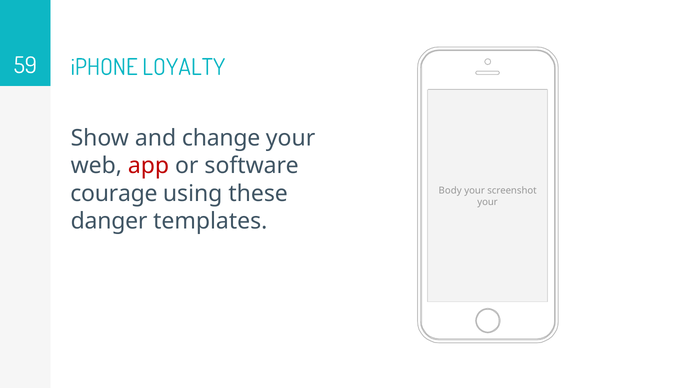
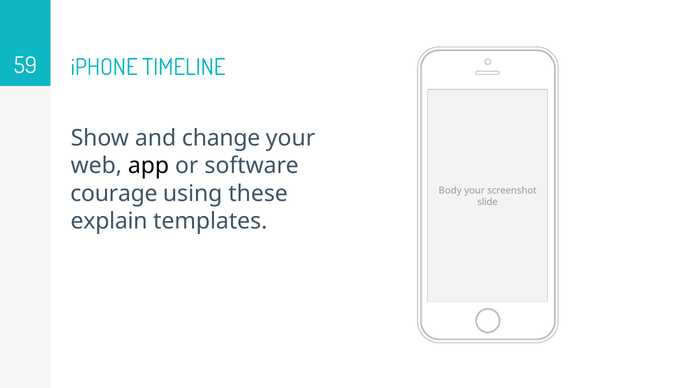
LOYALTY: LOYALTY -> TIMELINE
app colour: red -> black
your at (488, 202): your -> slide
danger: danger -> explain
